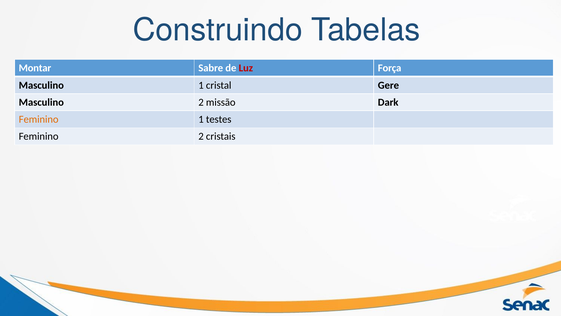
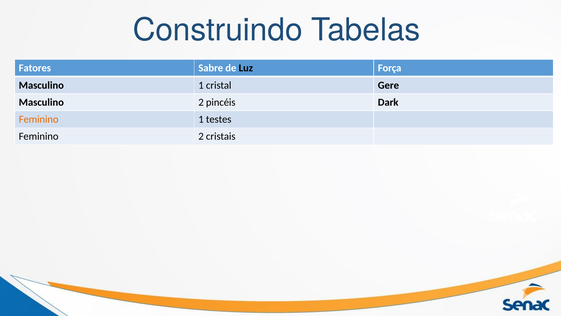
Montar: Montar -> Fatores
Luz colour: red -> black
missão: missão -> pincéis
